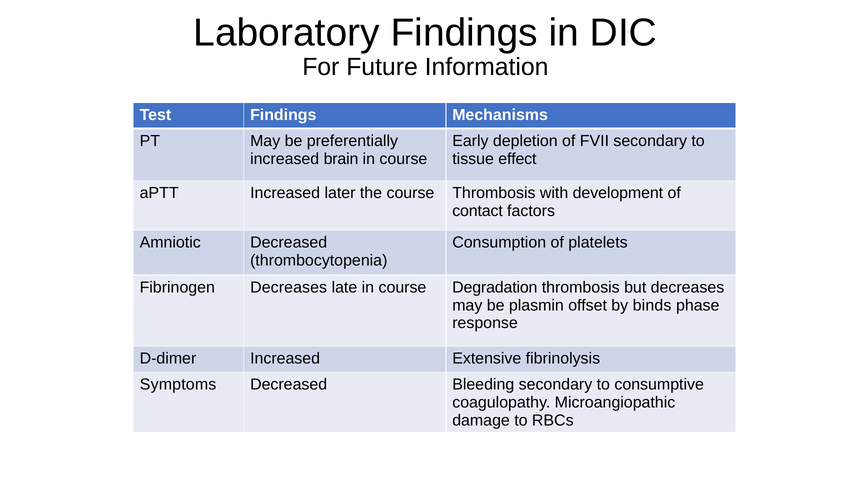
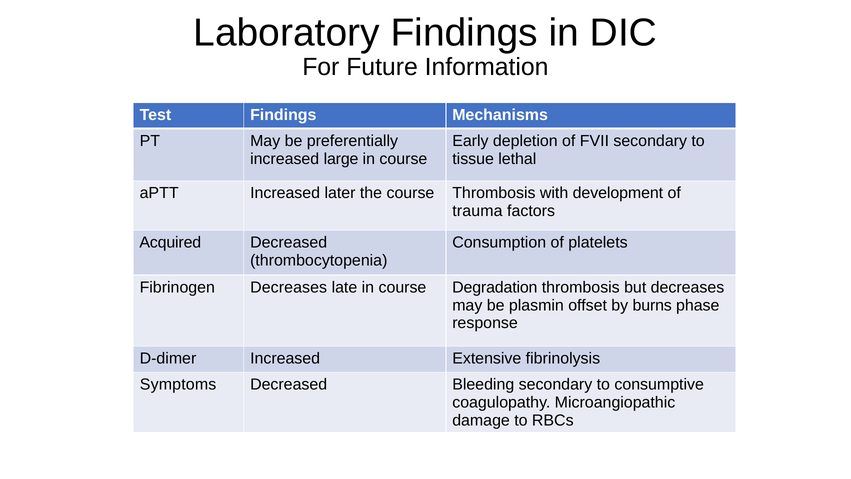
brain: brain -> large
effect: effect -> lethal
contact: contact -> trauma
Amniotic: Amniotic -> Acquired
binds: binds -> burns
